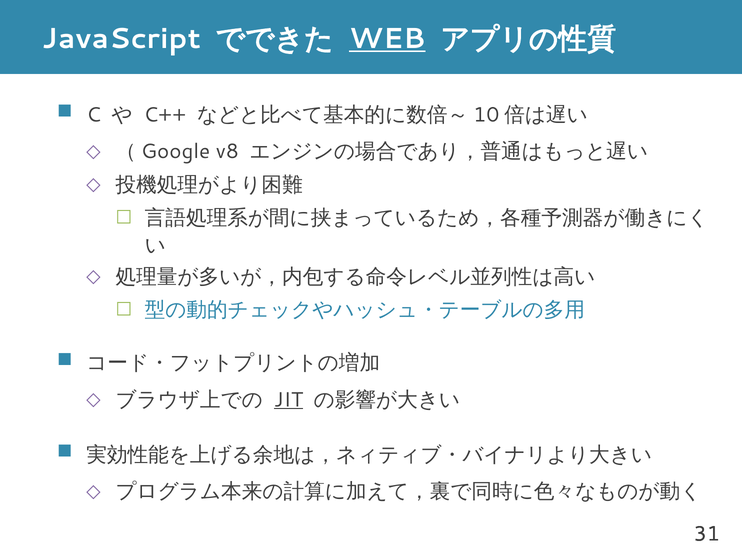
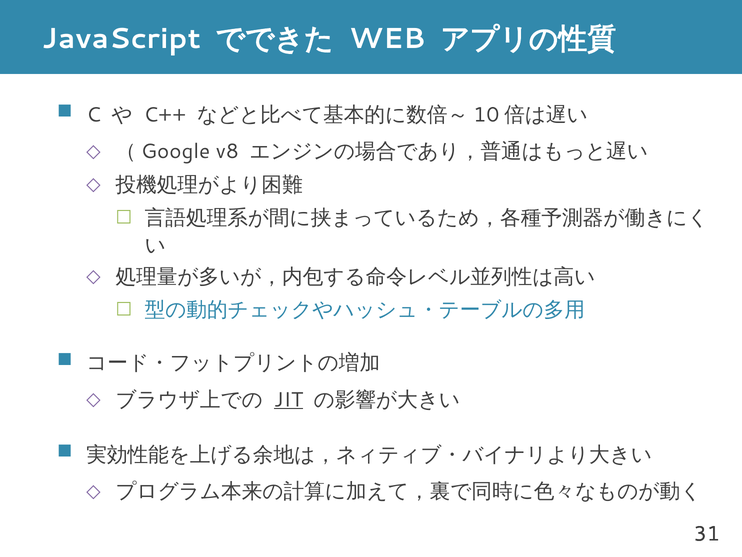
WEB underline: present -> none
